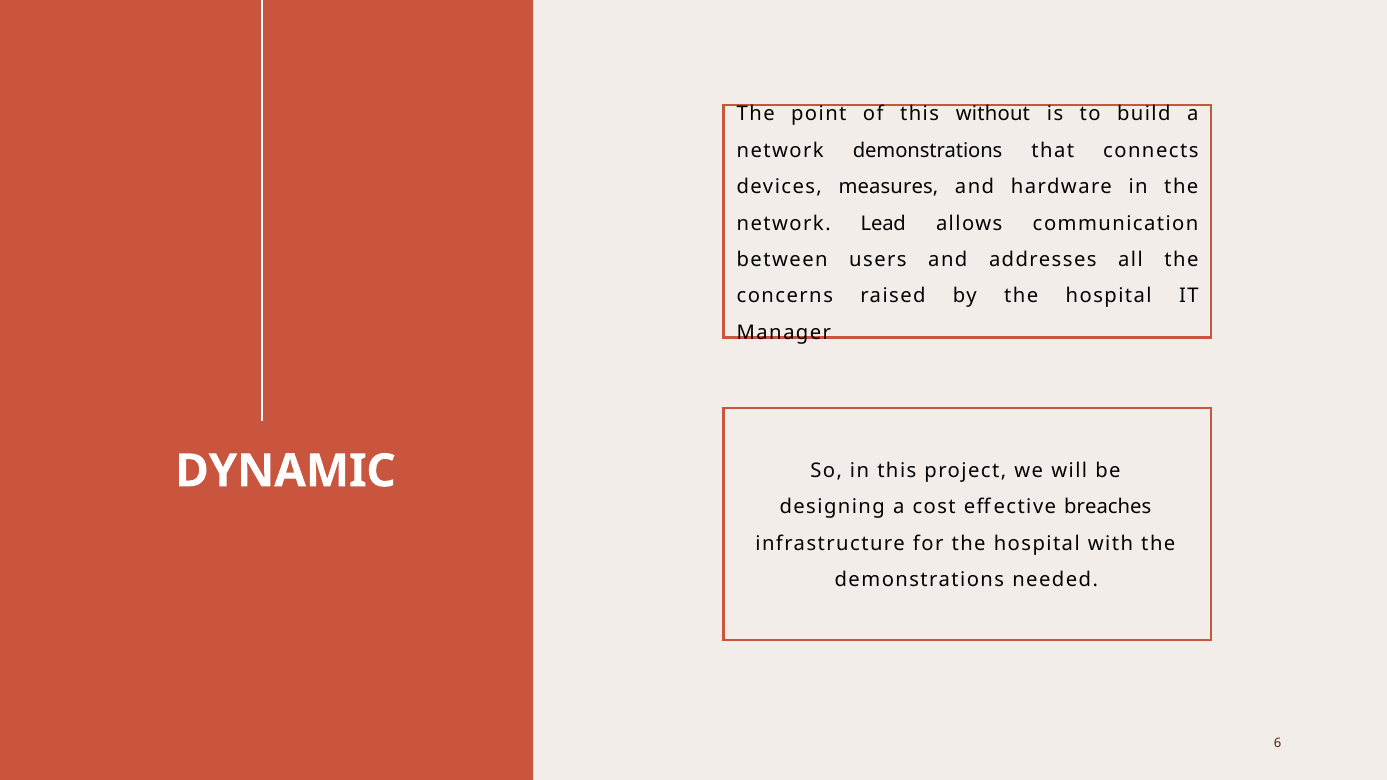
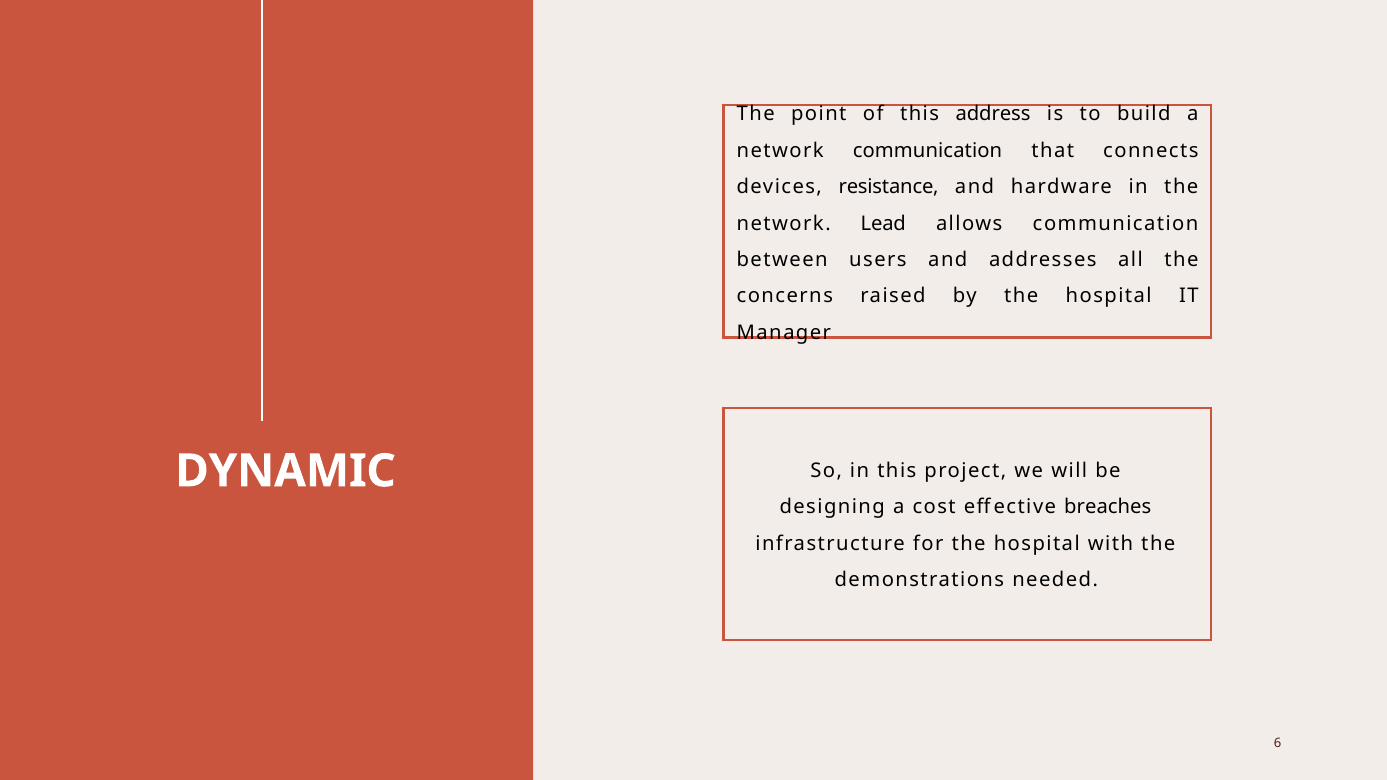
without: without -> address
network demonstrations: demonstrations -> communication
measures: measures -> resistance
